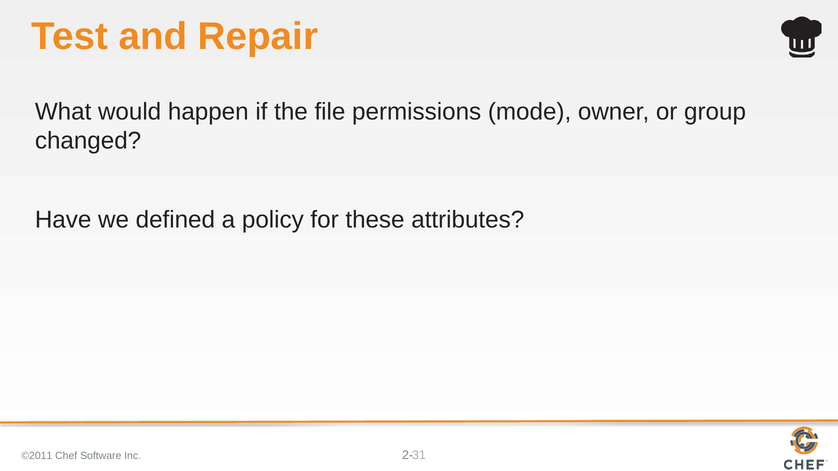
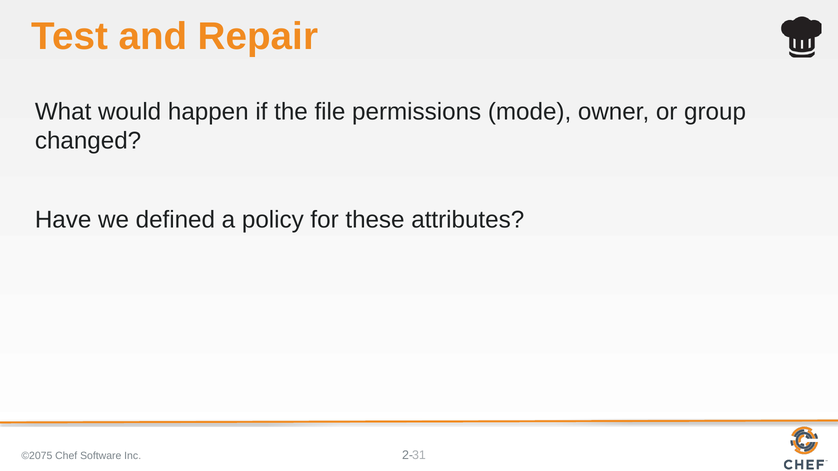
©2011: ©2011 -> ©2075
